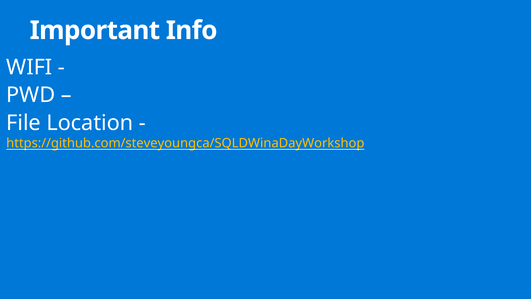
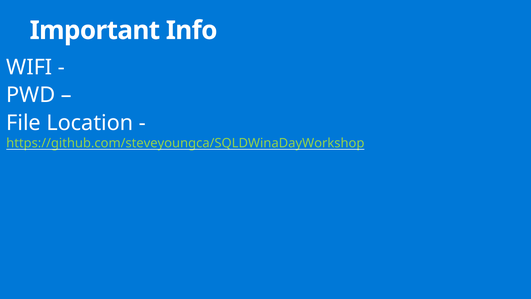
https://github.com/steveyoungca/SQLDWinaDayWorkshop colour: yellow -> light green
